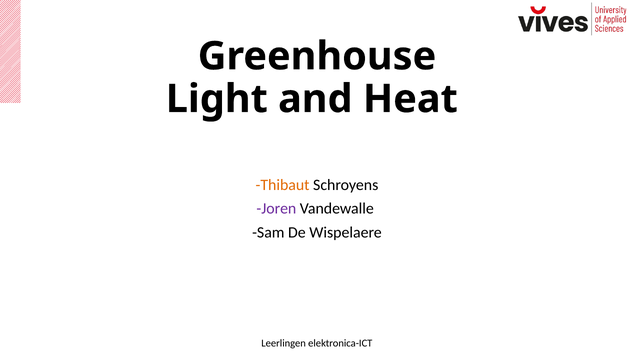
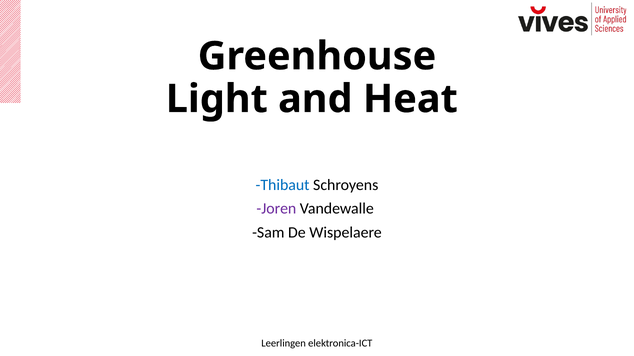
Thibaut colour: orange -> blue
